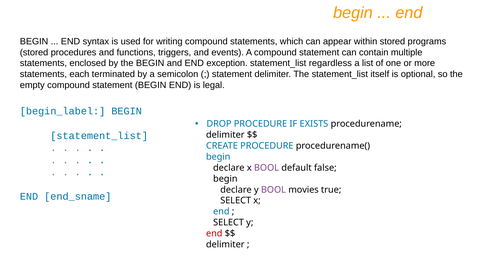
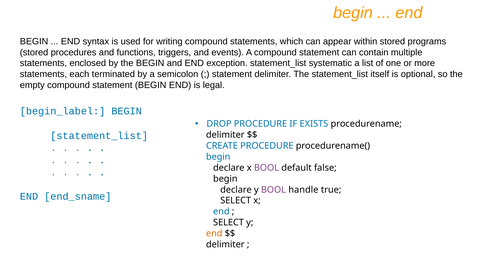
regardless: regardless -> systematic
movies: movies -> handle
end at (214, 233) colour: red -> orange
